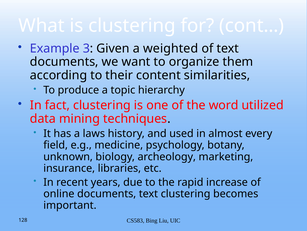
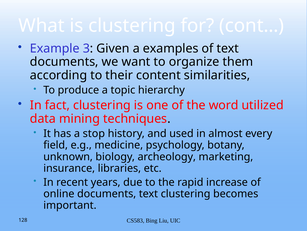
weighted: weighted -> examples
laws: laws -> stop
